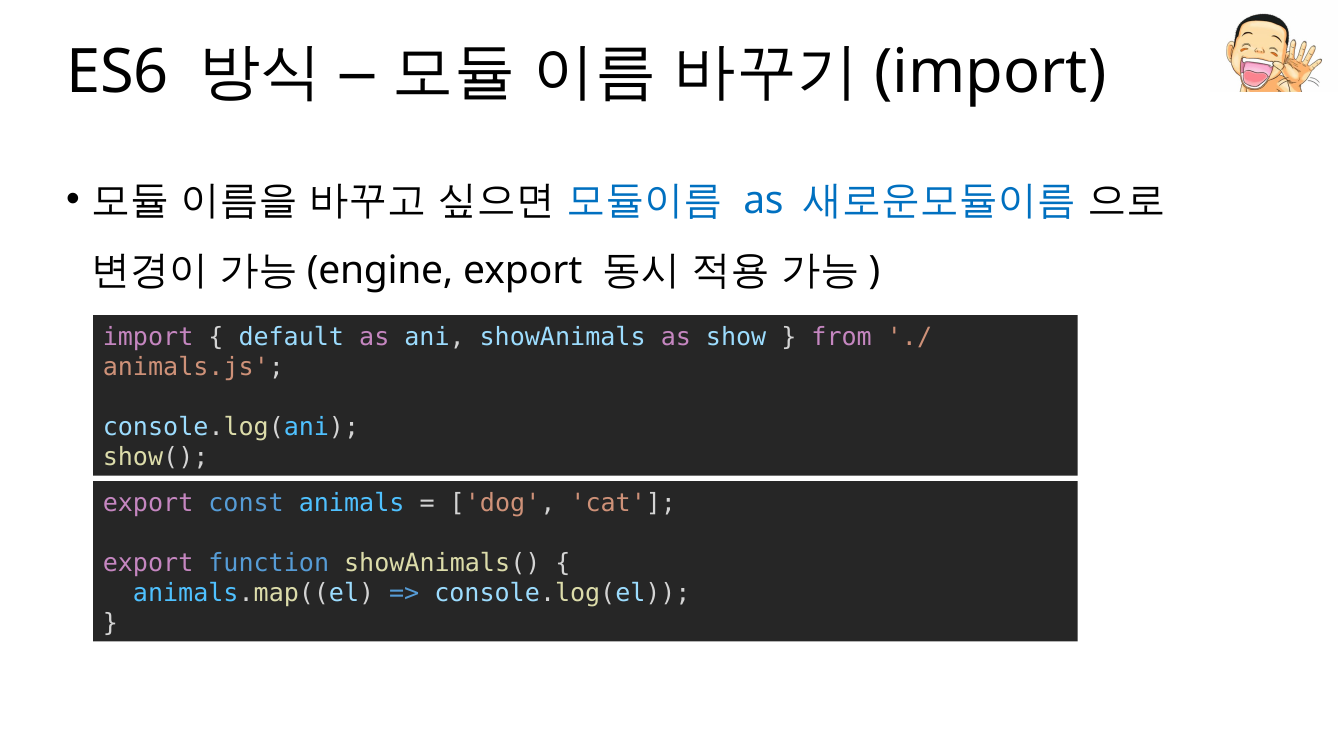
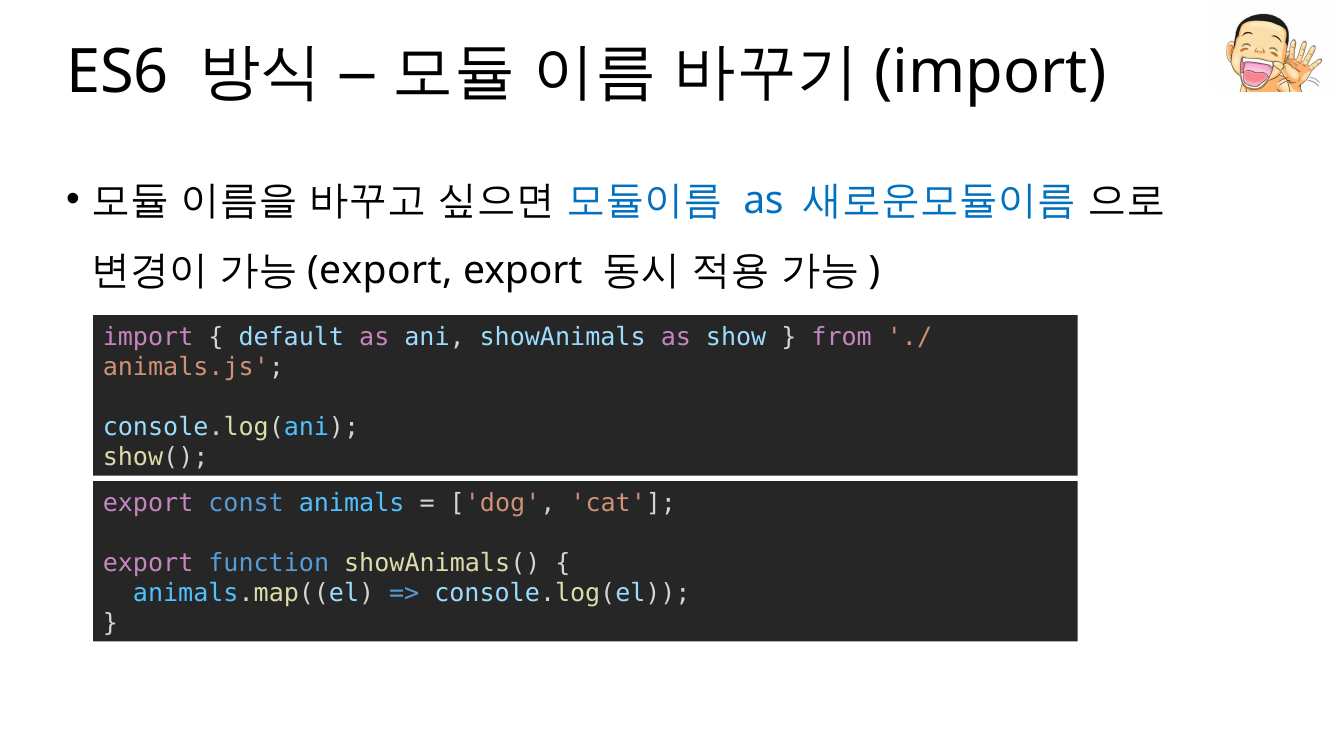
engine at (380, 270): engine -> export
